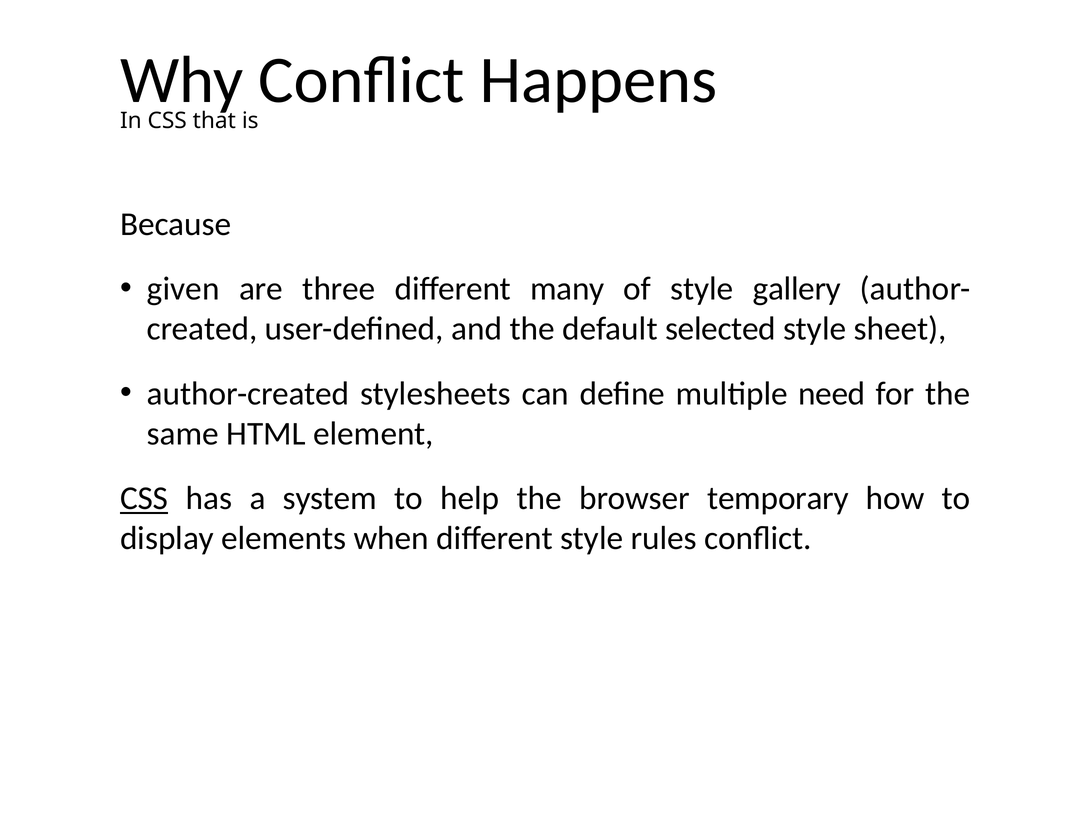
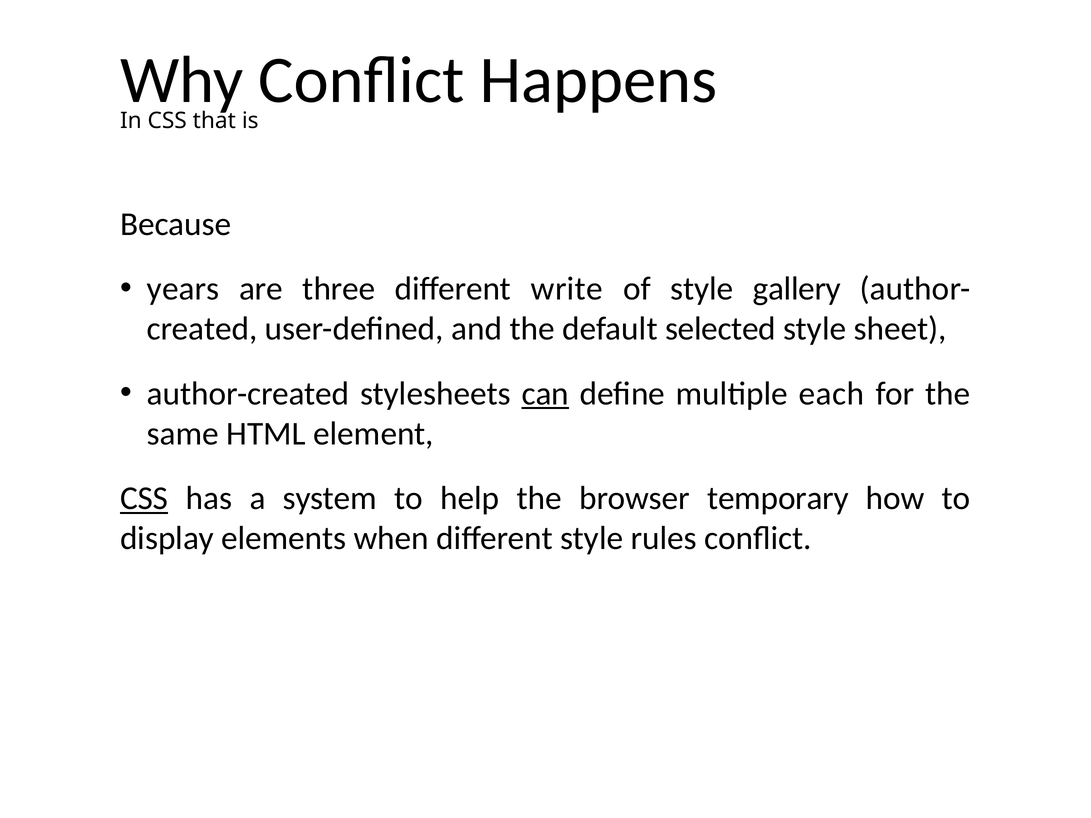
given: given -> years
many: many -> write
can underline: none -> present
need: need -> each
